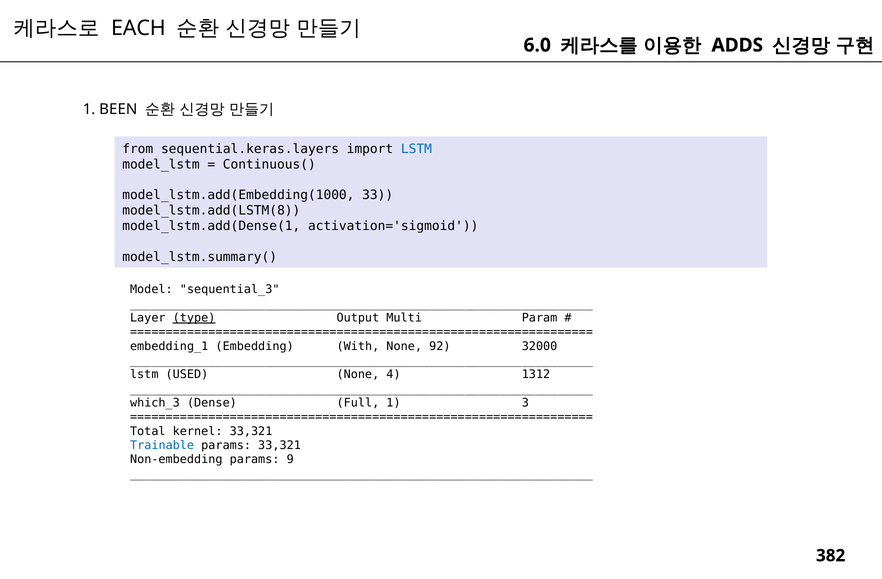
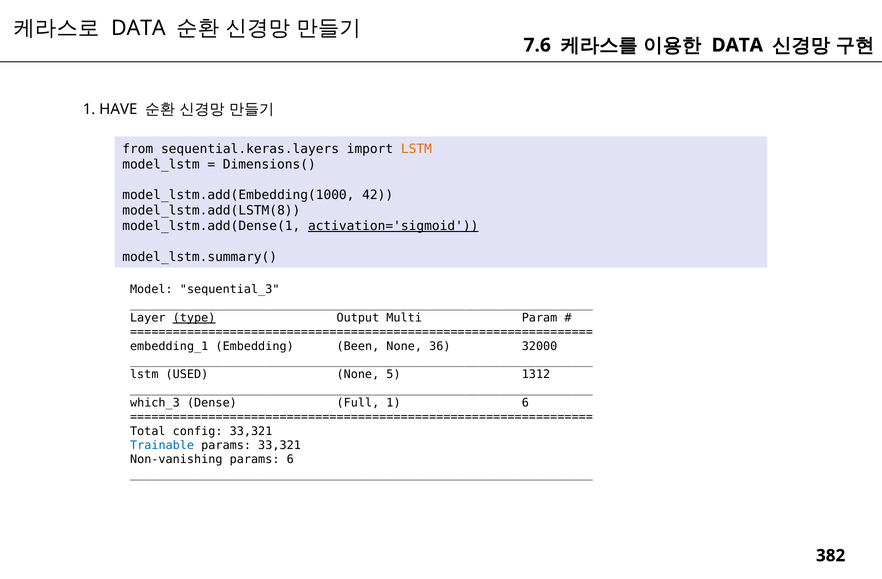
EACH at (138, 28): EACH -> DATA
6.0: 6.0 -> 7.6
ADDS at (737, 45): ADDS -> DATA
BEEN: BEEN -> HAVE
LSTM at (416, 149) colour: blue -> orange
Continuous(: Continuous( -> Dimensions(
33: 33 -> 42
activation='sigmoid underline: none -> present
With: With -> Been
92: 92 -> 36
4: 4 -> 5
1 3: 3 -> 6
kernel: kernel -> config
Non-embedding: Non-embedding -> Non-vanishing
params 9: 9 -> 6
